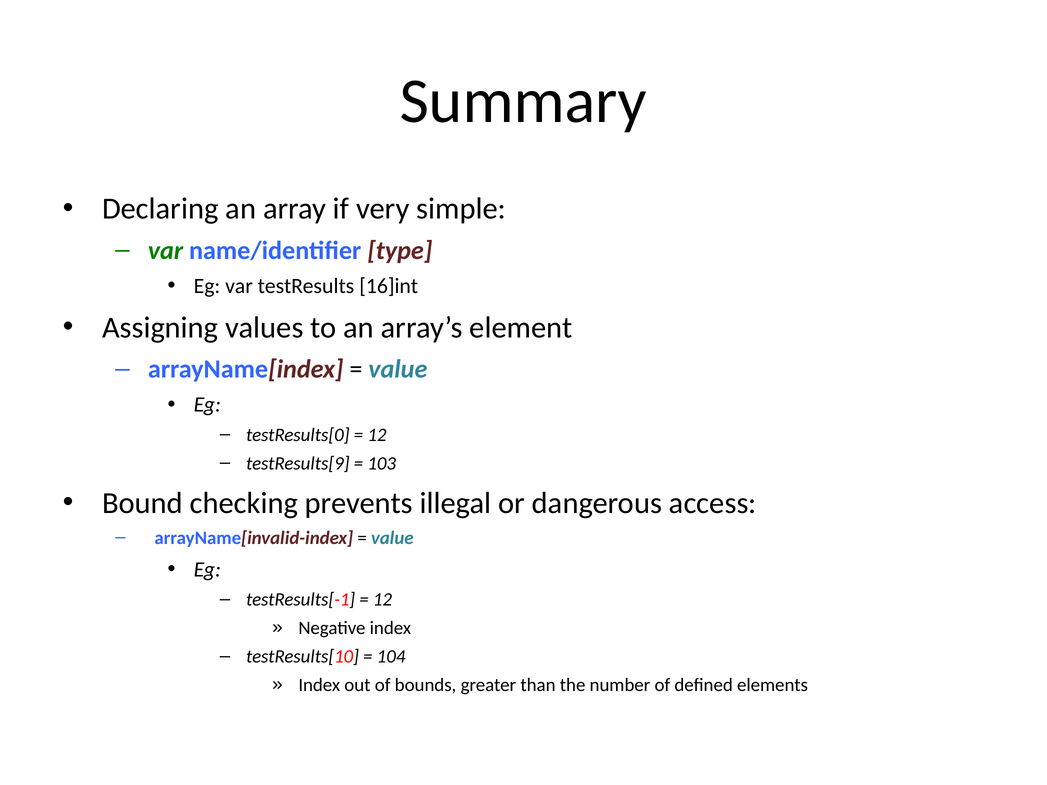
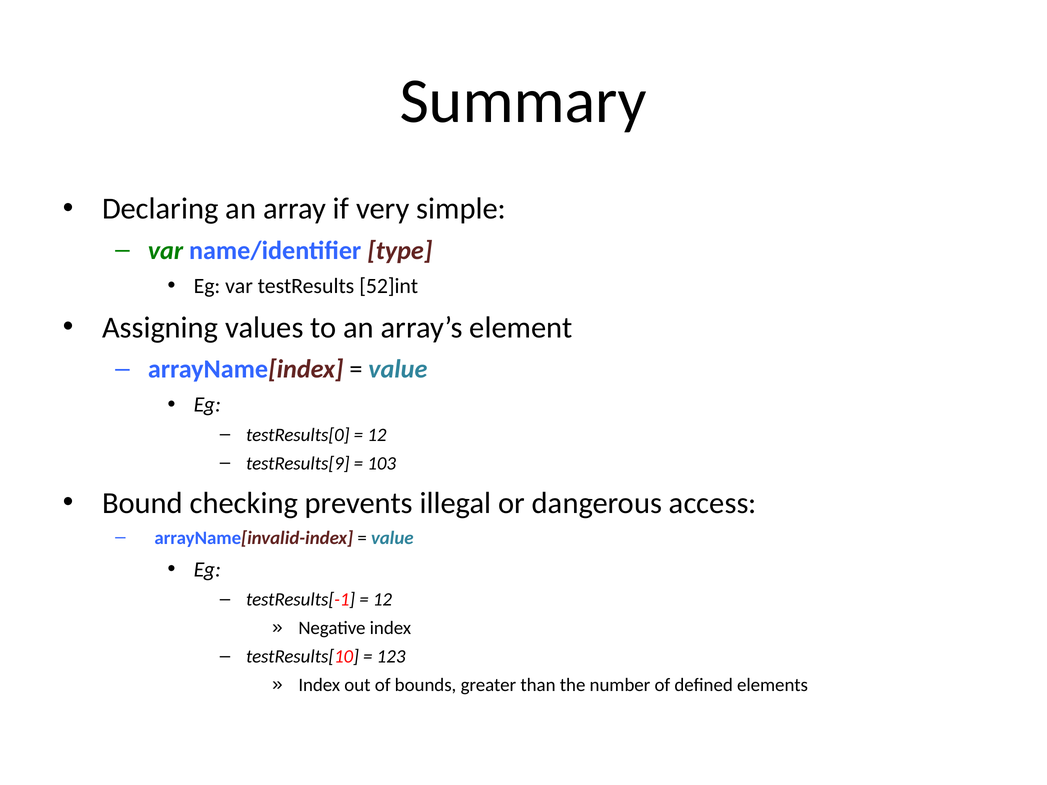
16]int: 16]int -> 52]int
104: 104 -> 123
